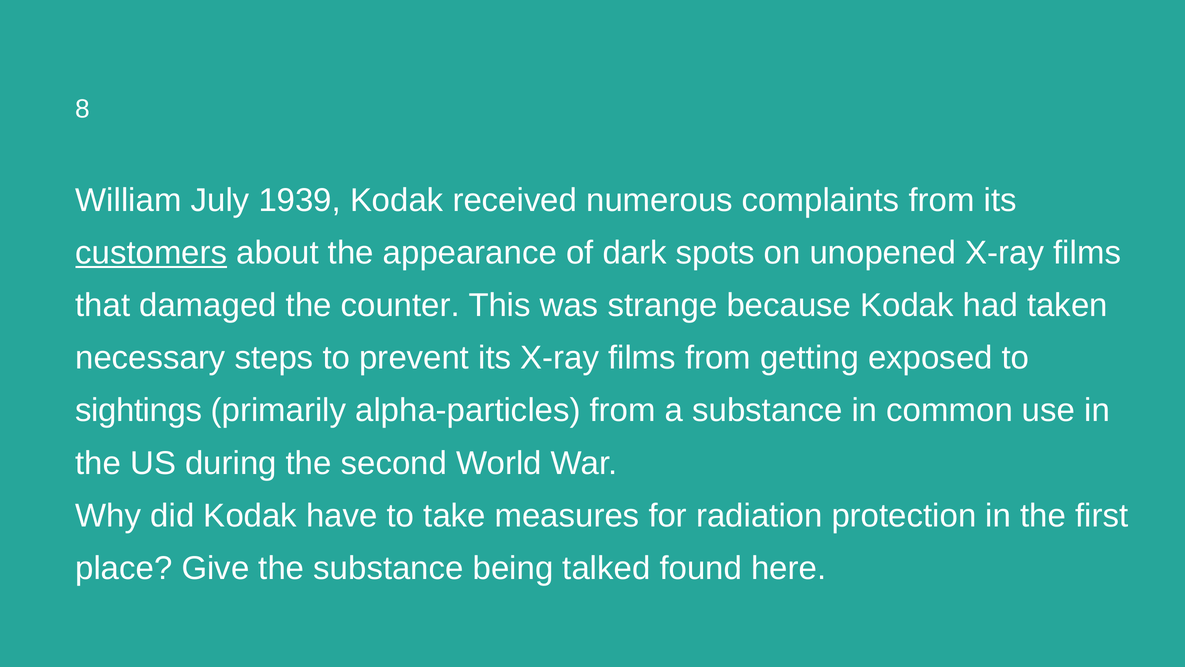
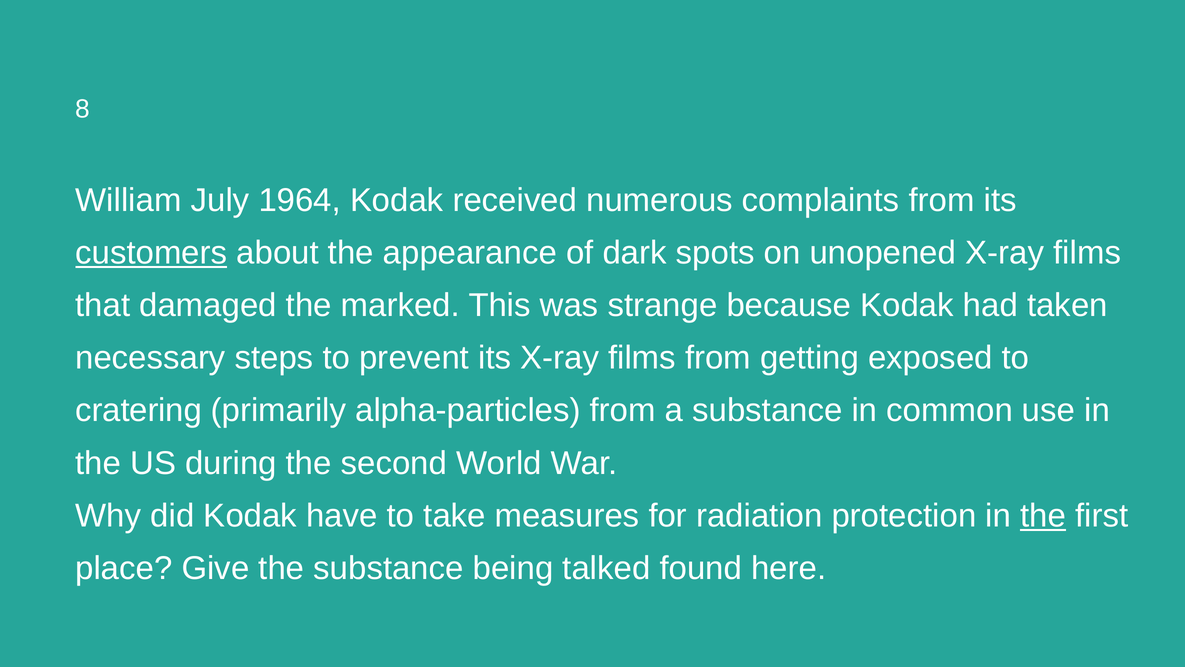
1939: 1939 -> 1964
counter: counter -> marked
sightings: sightings -> cratering
the at (1043, 515) underline: none -> present
